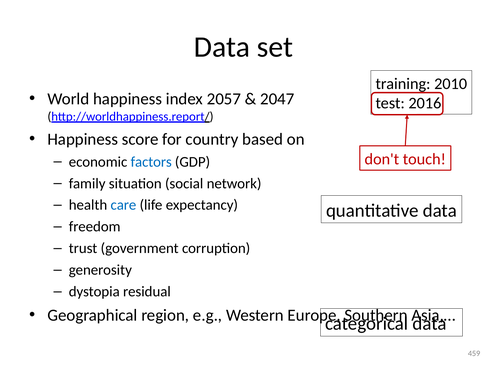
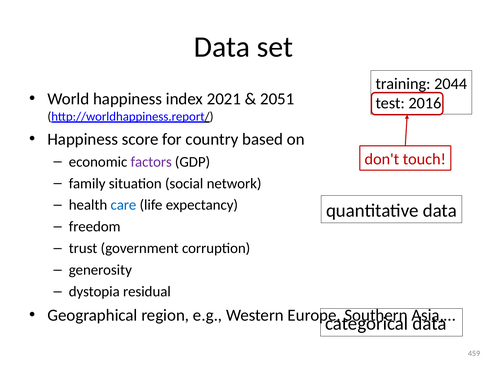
2010: 2010 -> 2044
2057: 2057 -> 2021
2047: 2047 -> 2051
factors colour: blue -> purple
